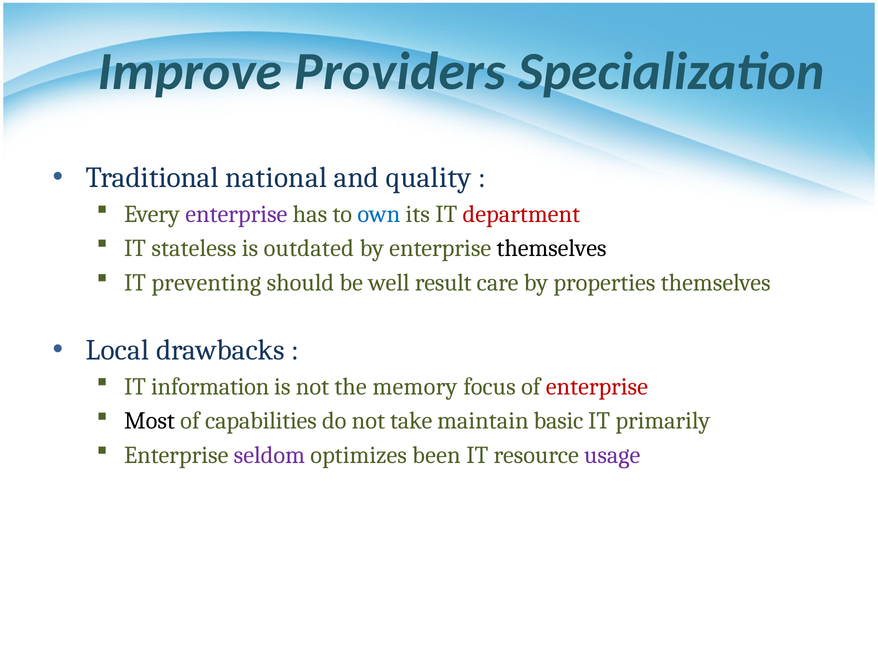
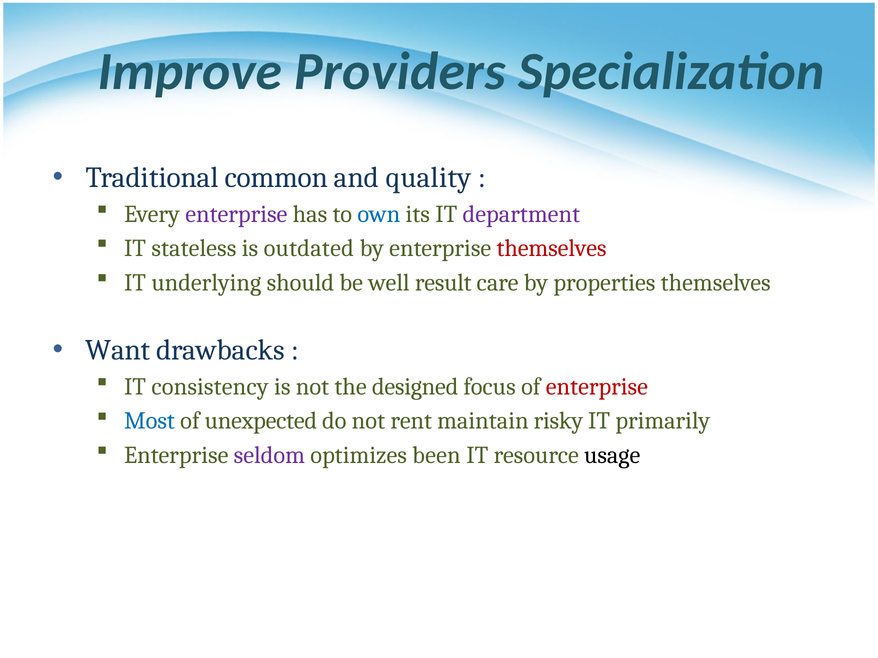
national: national -> common
department colour: red -> purple
themselves at (552, 249) colour: black -> red
preventing: preventing -> underlying
Local: Local -> Want
information: information -> consistency
memory: memory -> designed
Most colour: black -> blue
capabilities: capabilities -> unexpected
take: take -> rent
basic: basic -> risky
usage colour: purple -> black
